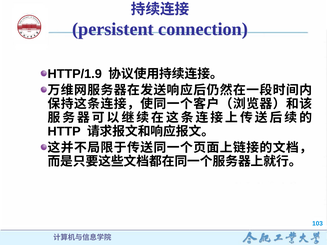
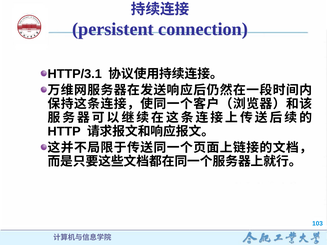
HTTP/1.9: HTTP/1.9 -> HTTP/3.1
